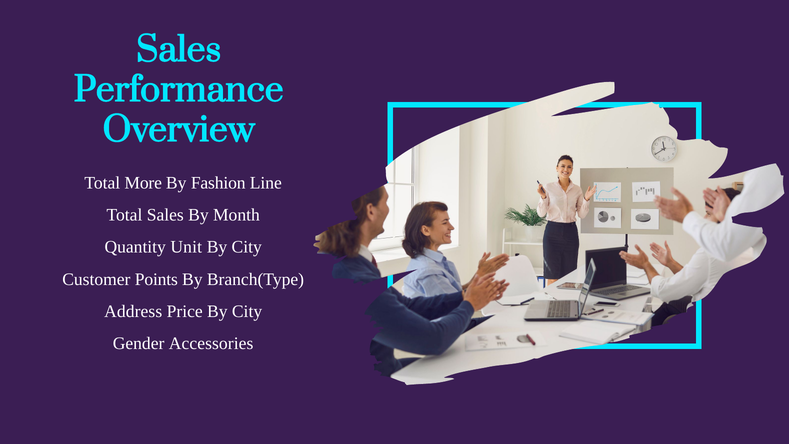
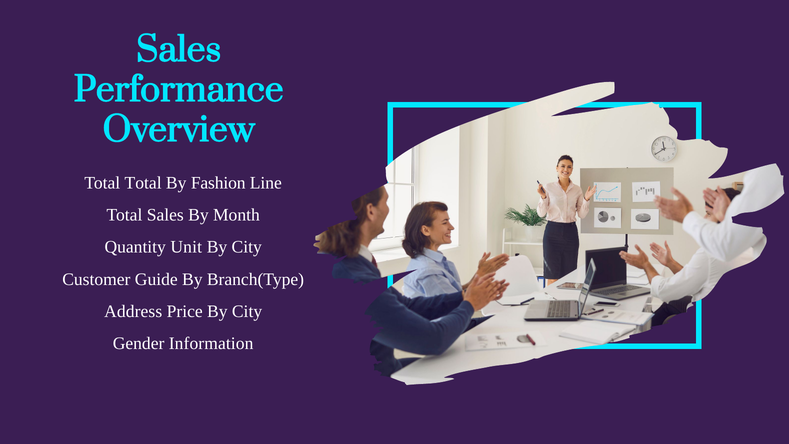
Total More: More -> Total
Points: Points -> Guide
Accessories: Accessories -> Information
